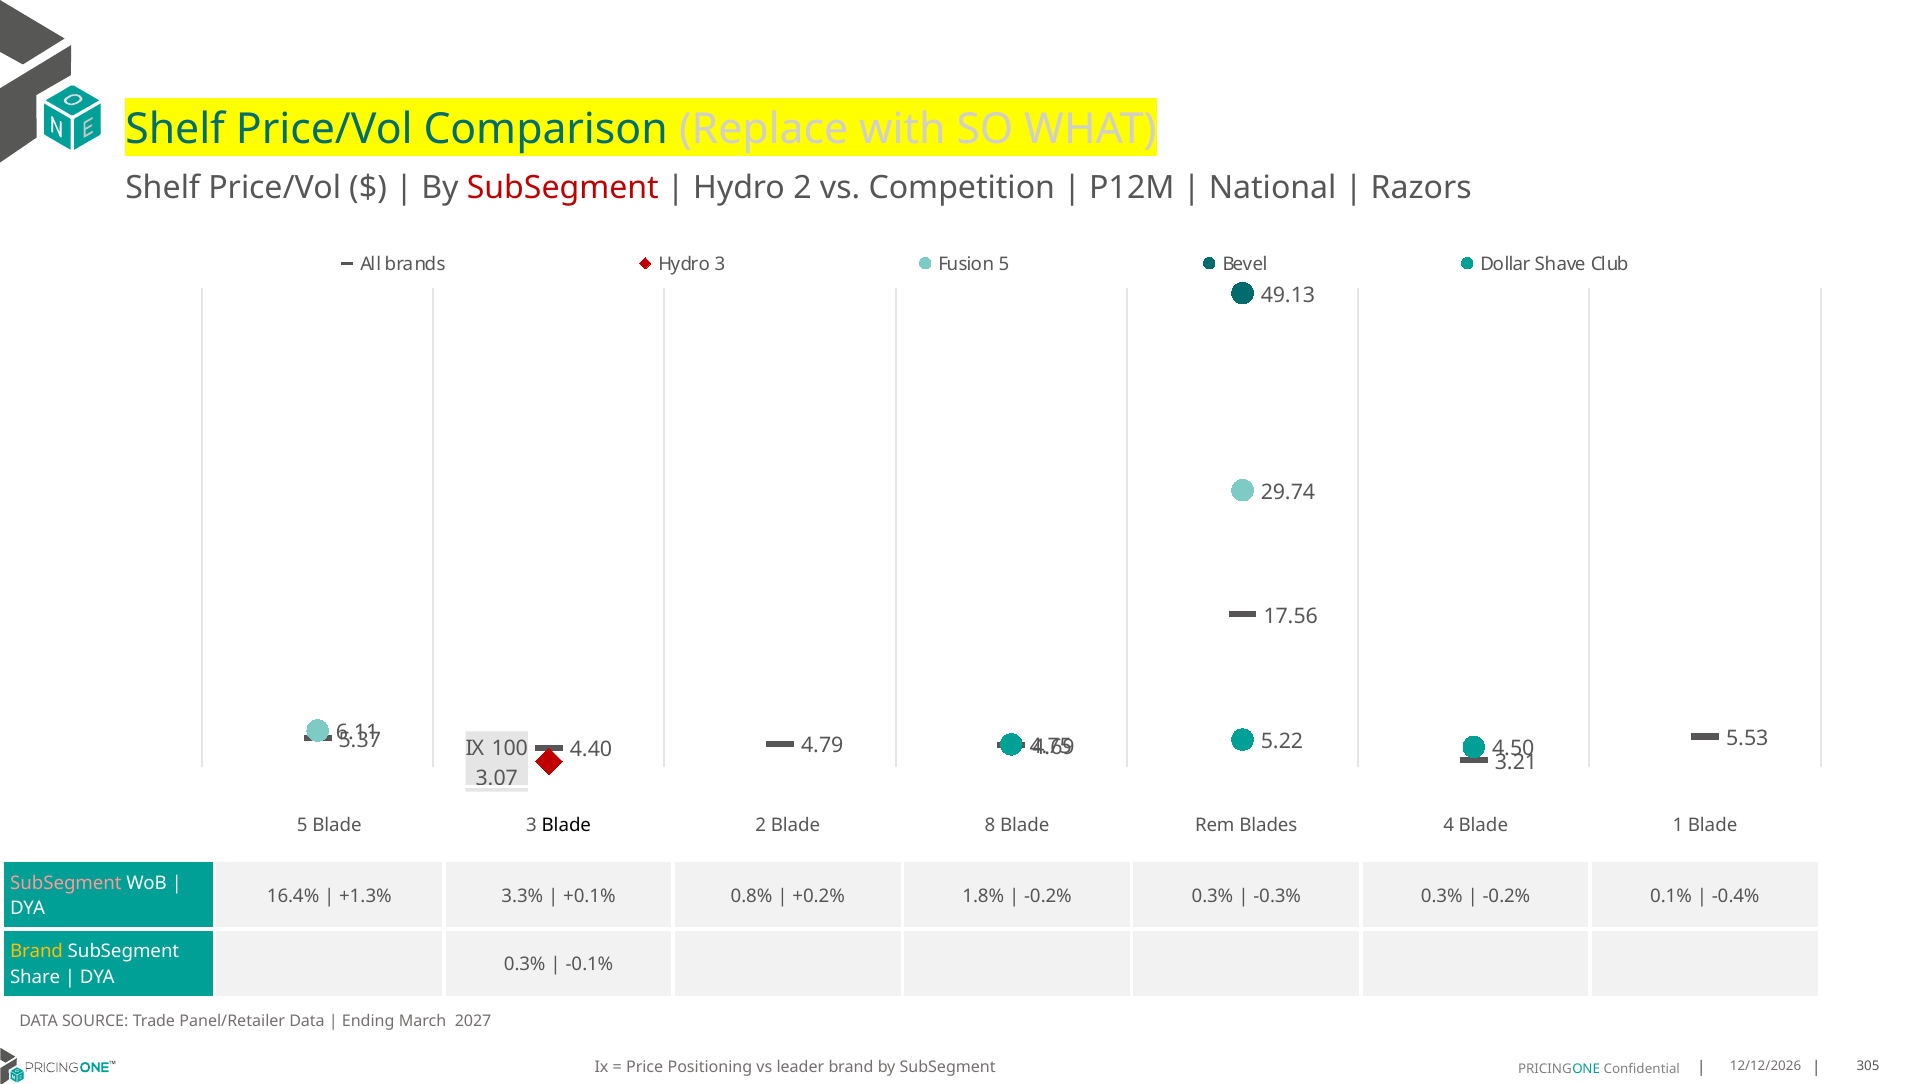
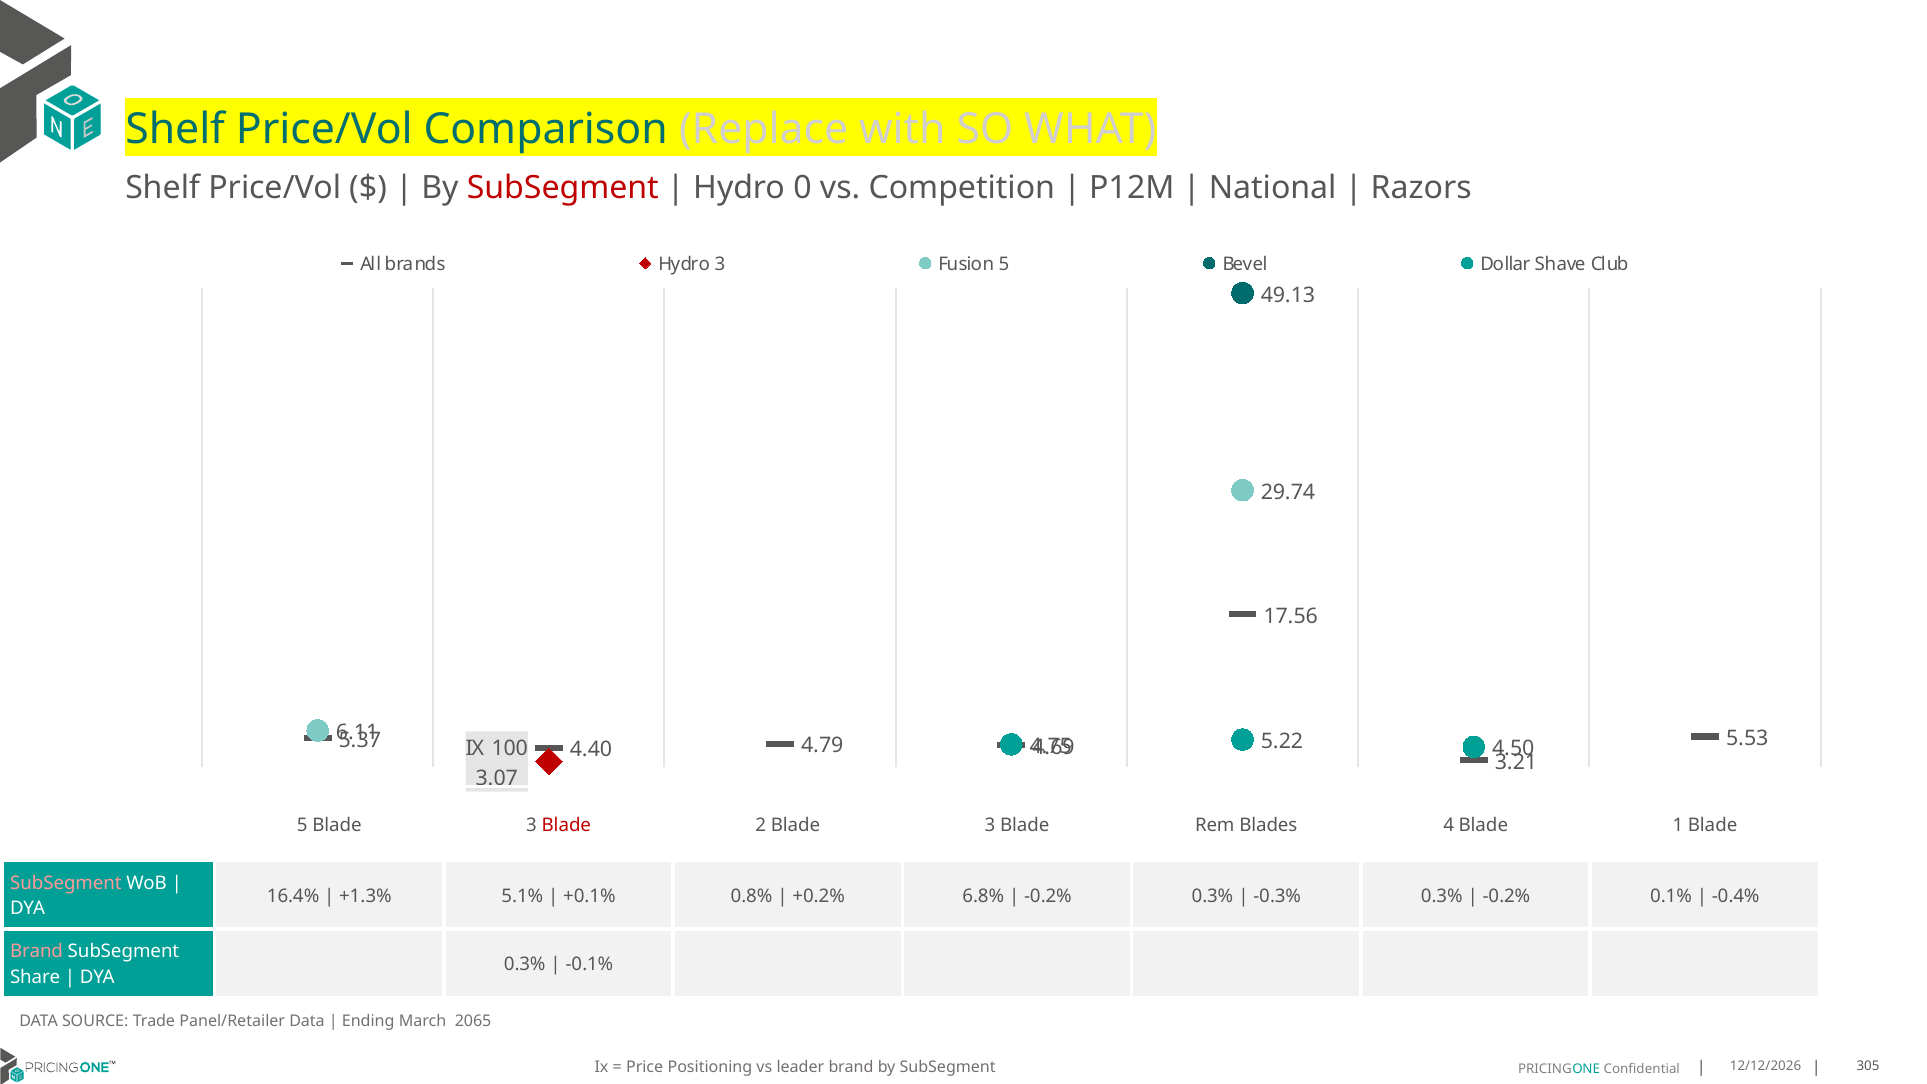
Hydro 2: 2 -> 0
Blade at (566, 825) colour: black -> red
2 Blade 8: 8 -> 3
3.3%: 3.3% -> 5.1%
1.8%: 1.8% -> 6.8%
Brand at (37, 951) colour: yellow -> pink
2027: 2027 -> 2065
